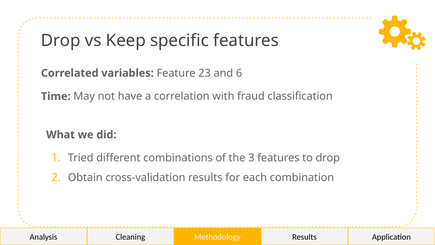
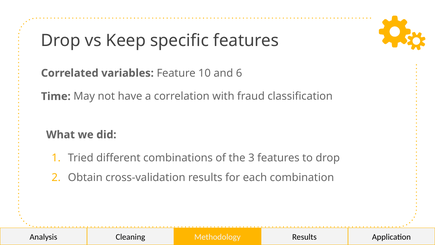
23: 23 -> 10
